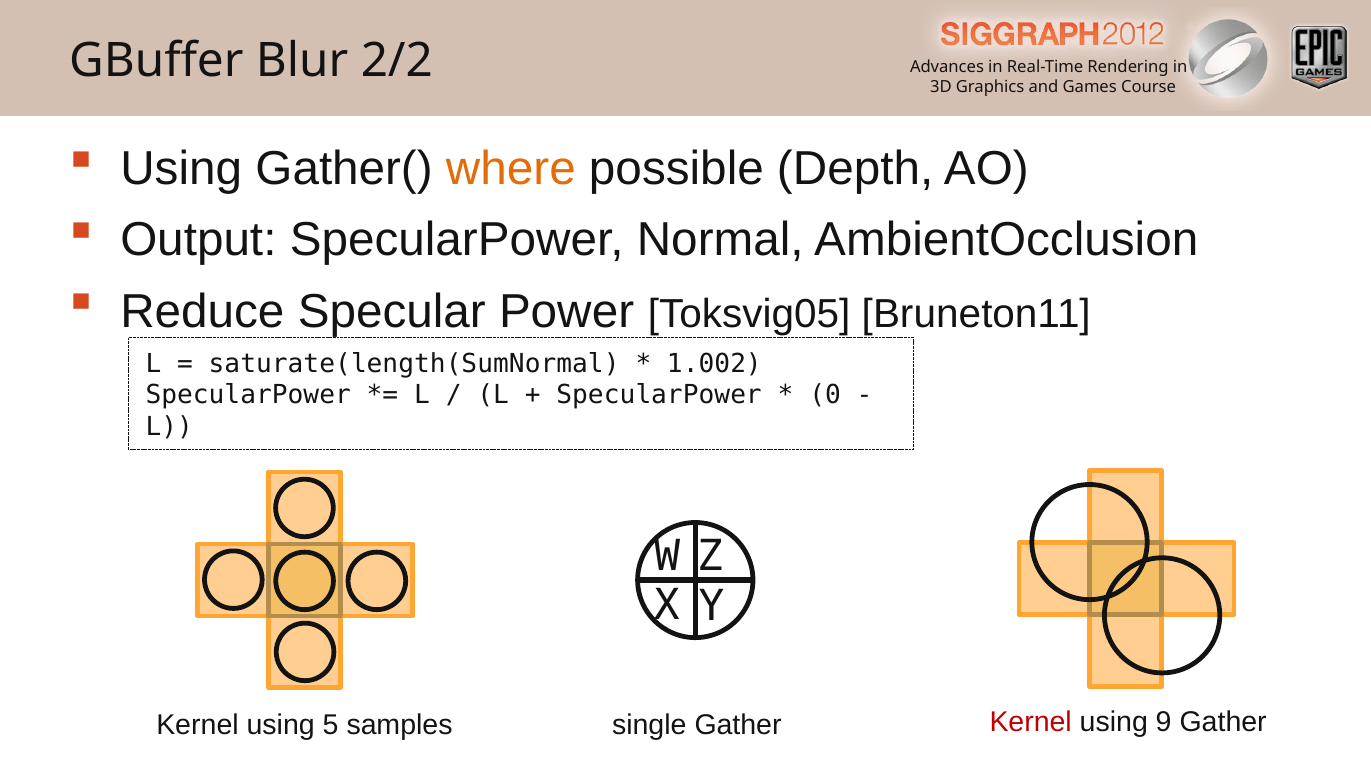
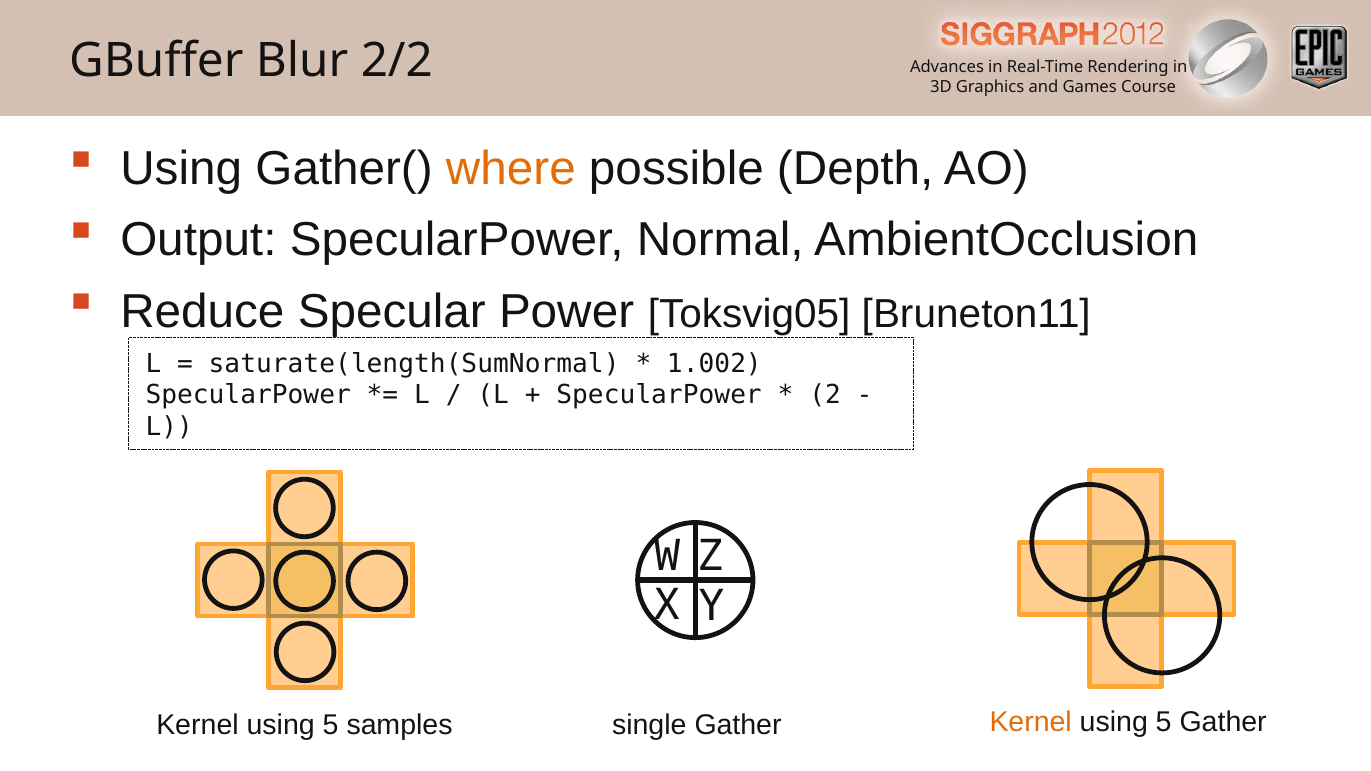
0: 0 -> 2
Kernel at (1031, 722) colour: red -> orange
9 at (1164, 722): 9 -> 5
